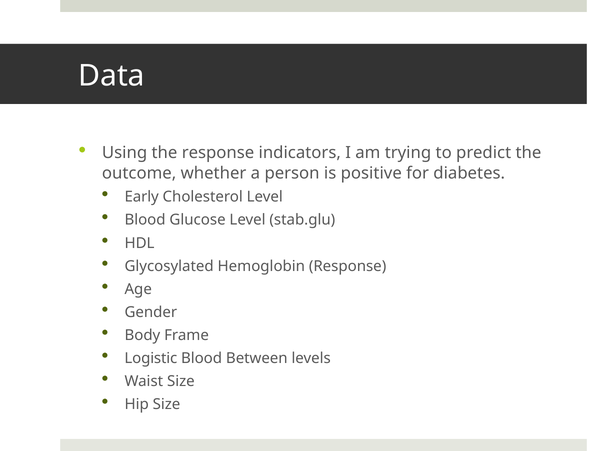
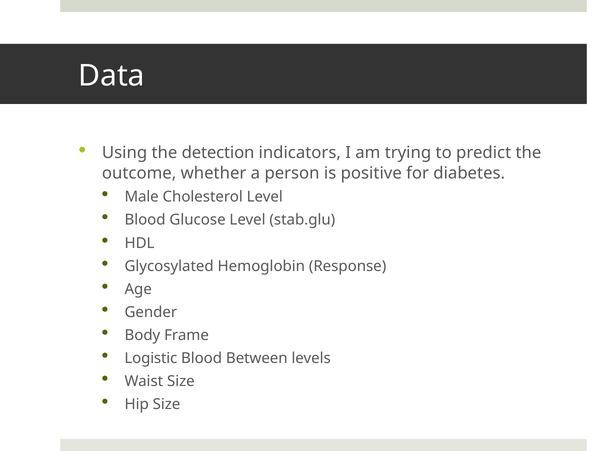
the response: response -> detection
Early: Early -> Male
